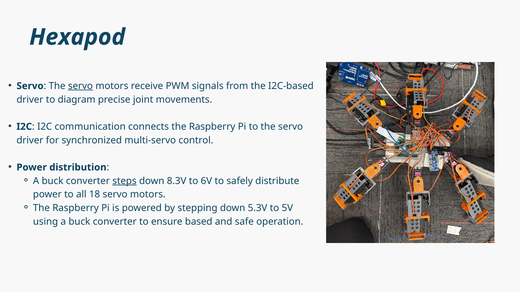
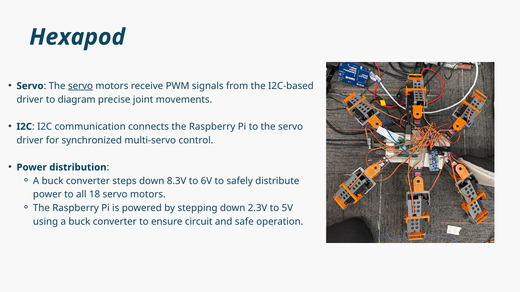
steps underline: present -> none
5.3V: 5.3V -> 2.3V
based: based -> circuit
